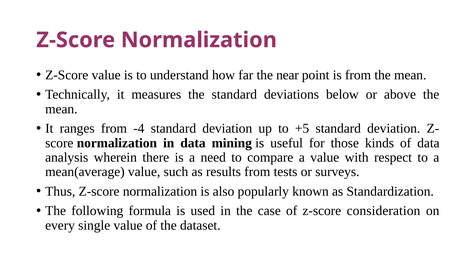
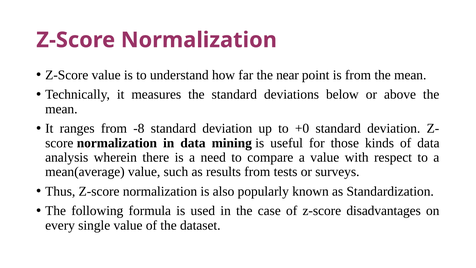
-4: -4 -> -8
+5: +5 -> +0
consideration: consideration -> disadvantages
